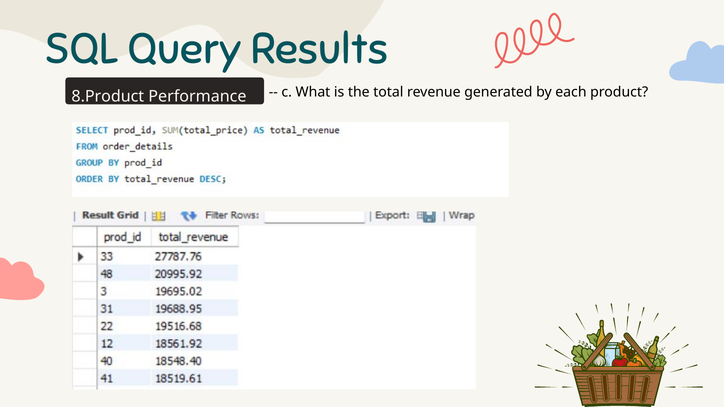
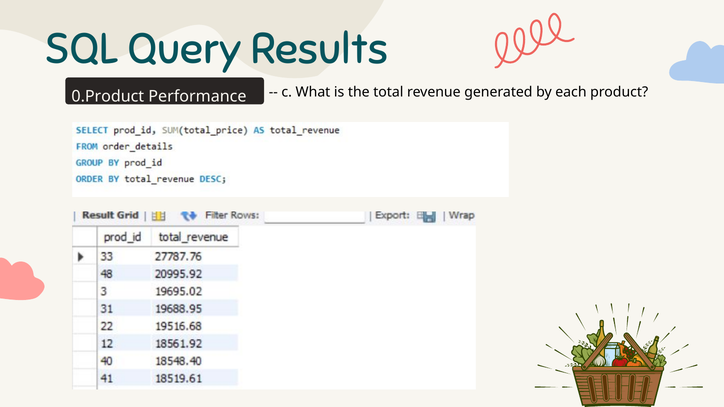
8.Product: 8.Product -> 0.Product
